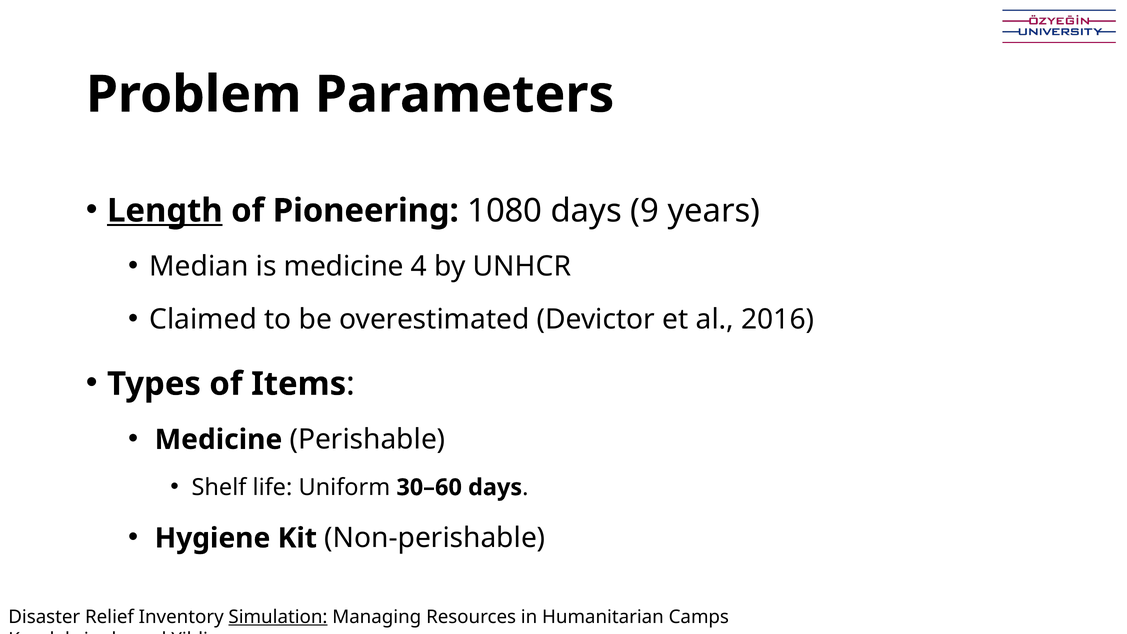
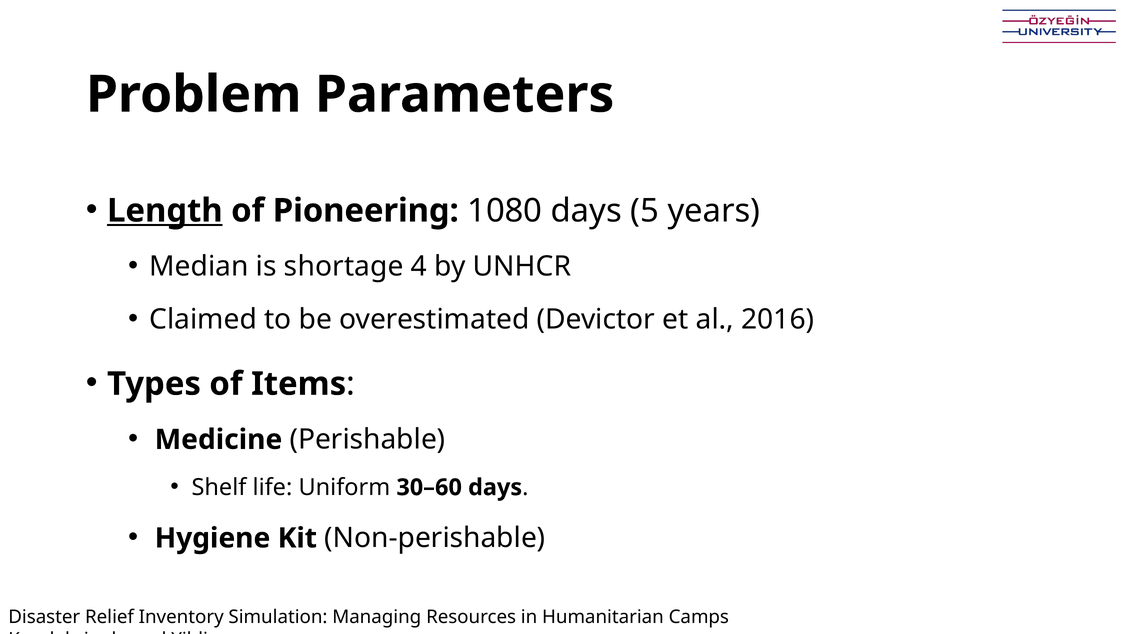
9: 9 -> 5
is medicine: medicine -> shortage
Simulation underline: present -> none
